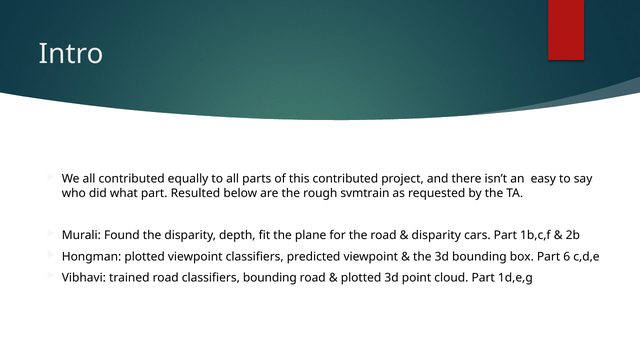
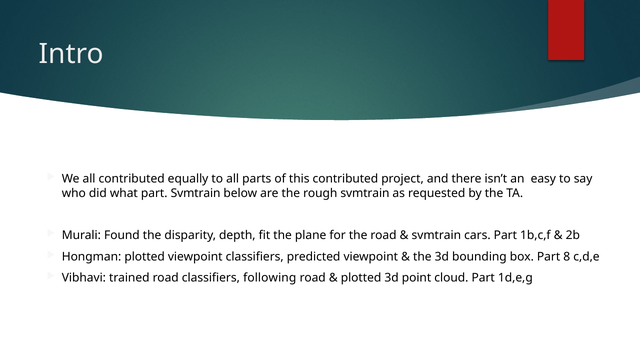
part Resulted: Resulted -> Svmtrain
disparity at (436, 236): disparity -> svmtrain
6: 6 -> 8
classifiers bounding: bounding -> following
